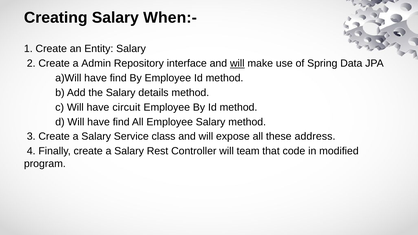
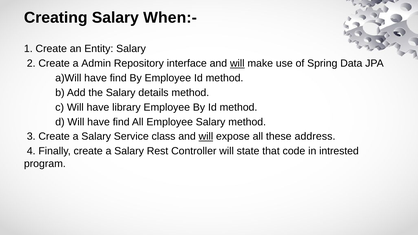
circuit: circuit -> library
will at (206, 137) underline: none -> present
team: team -> state
modified: modified -> intrested
